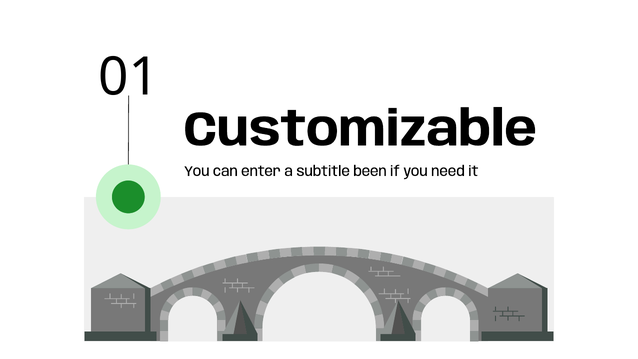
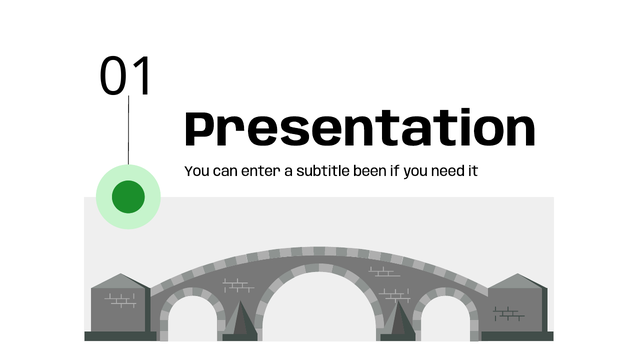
Customizable: Customizable -> Presentation
